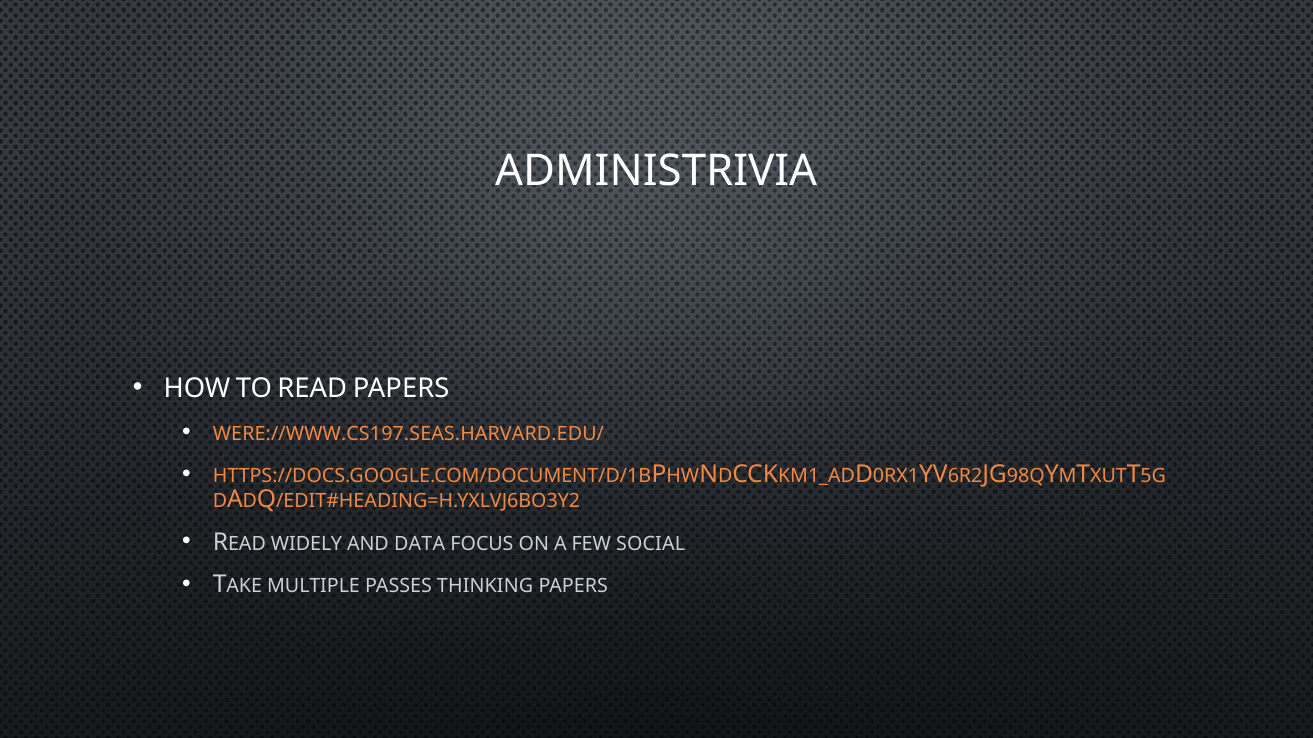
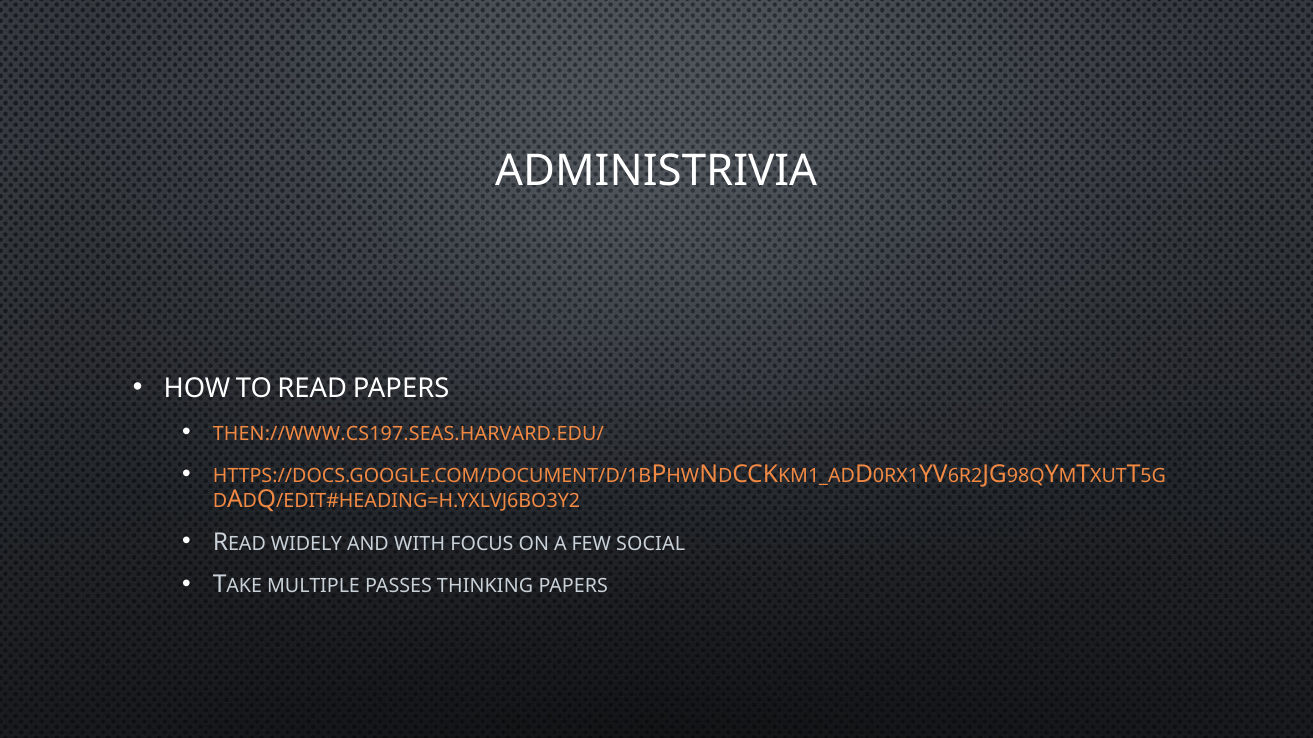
WERE://WWW.CS197.SEAS.HARVARD.EDU/: WERE://WWW.CS197.SEAS.HARVARD.EDU/ -> THEN://WWW.CS197.SEAS.HARVARD.EDU/
DATA: DATA -> WITH
